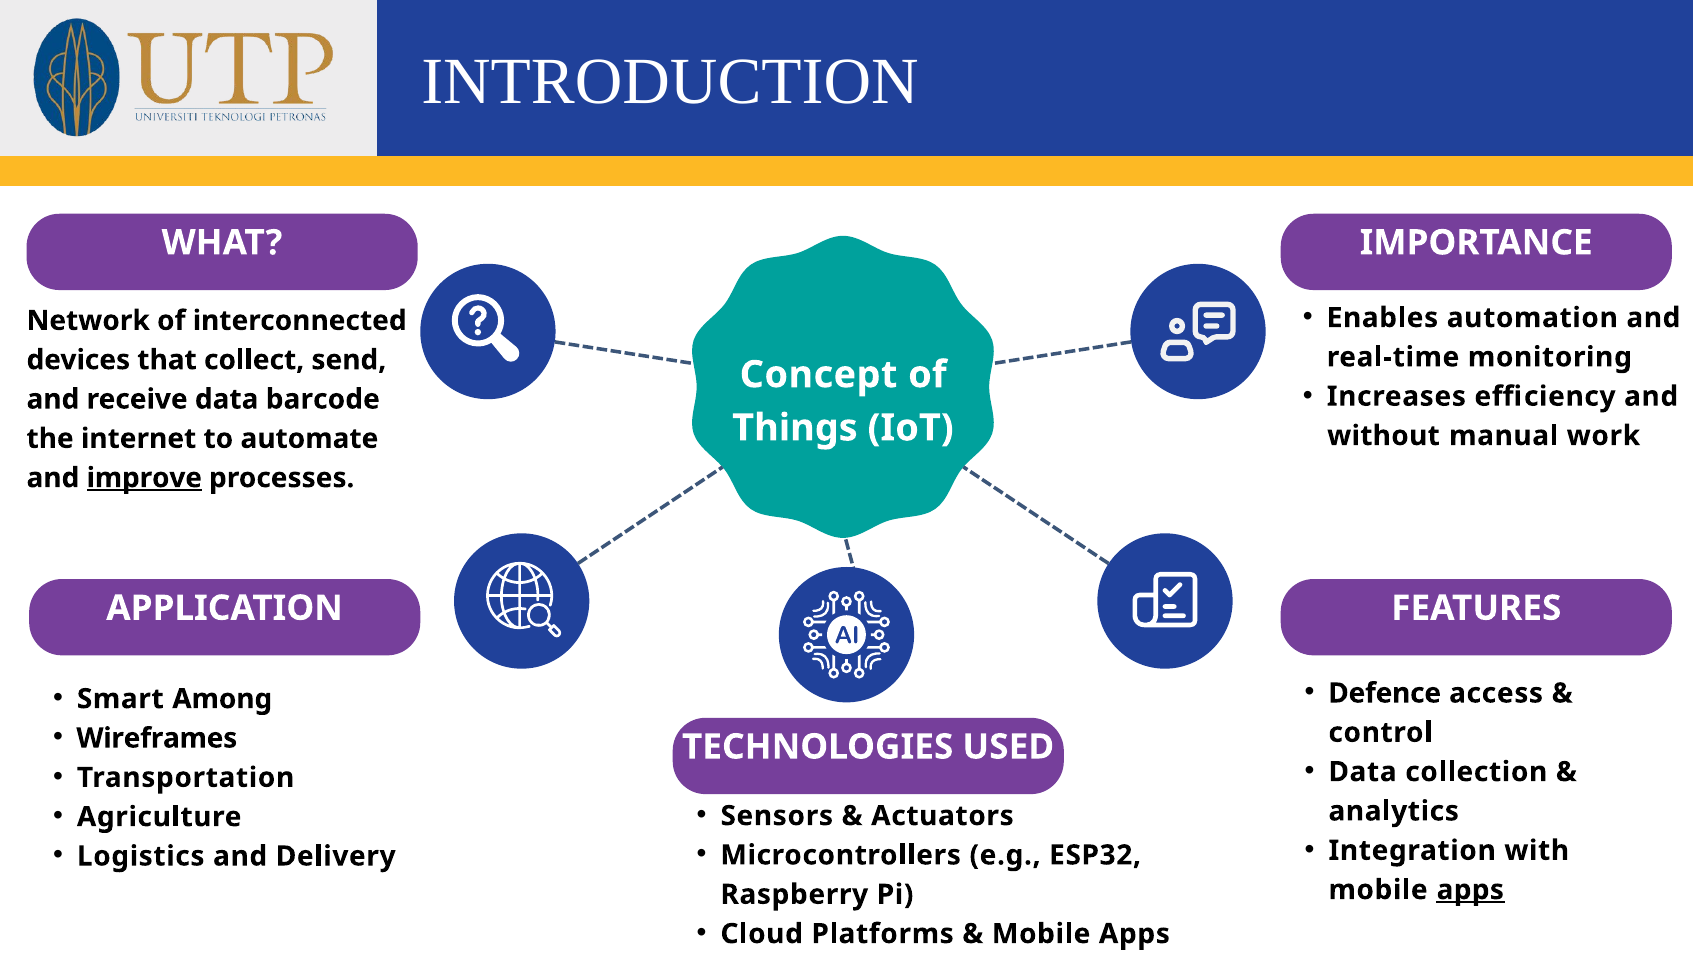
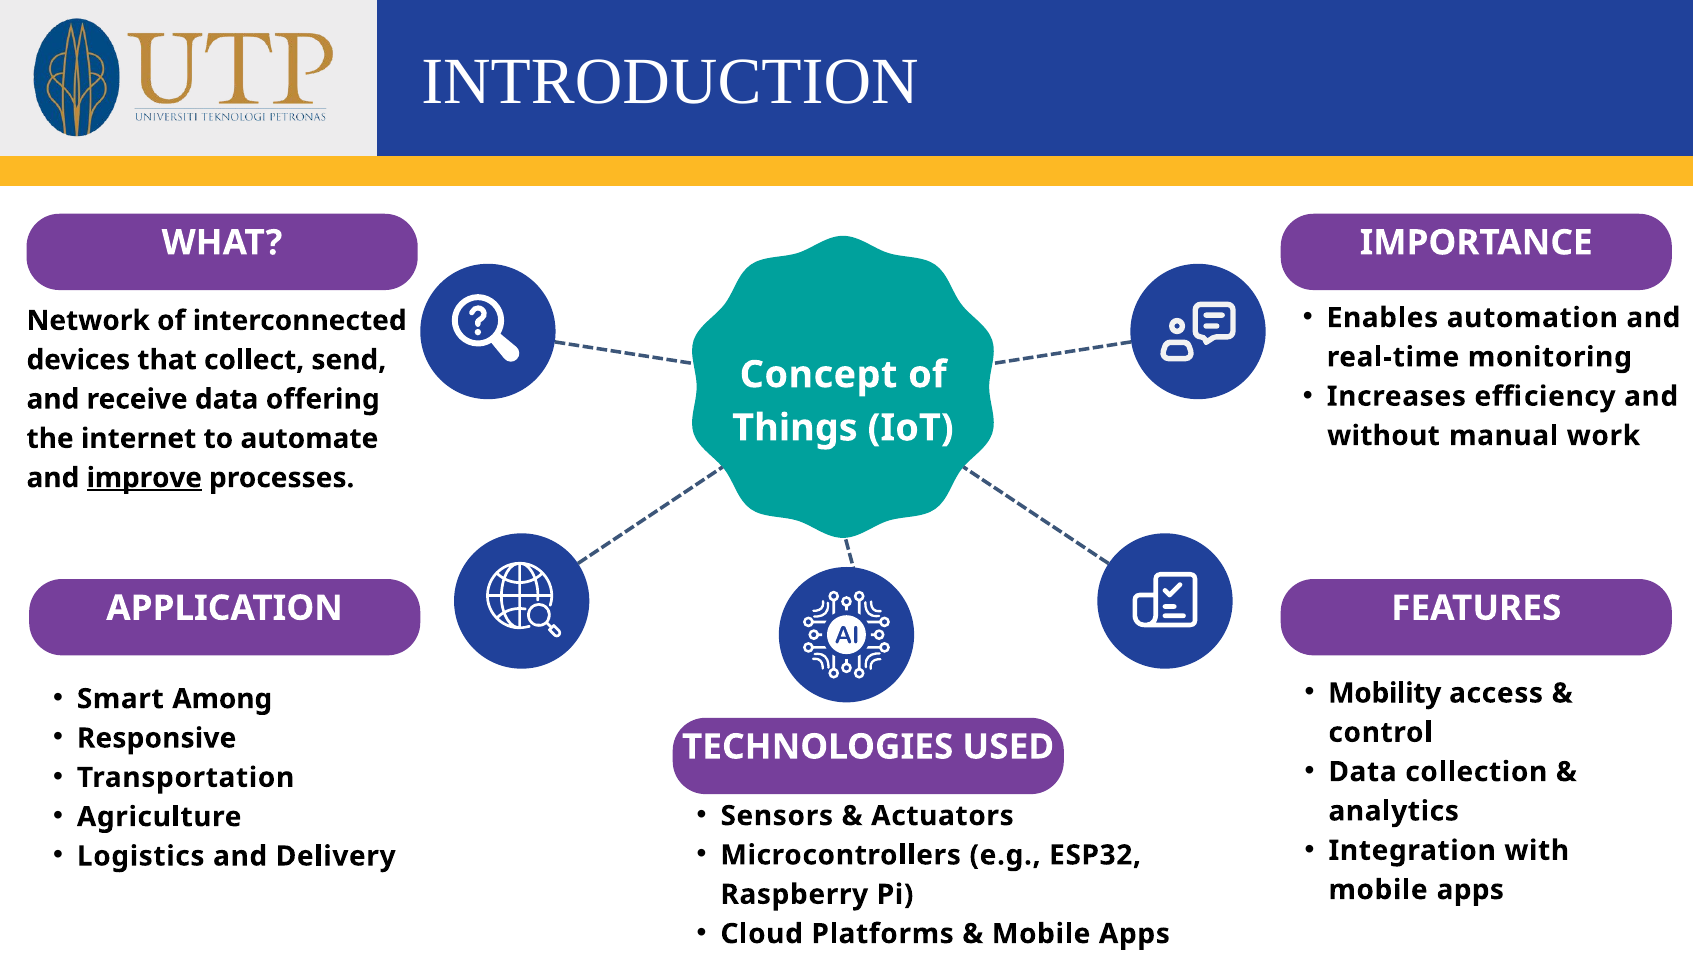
barcode: barcode -> offering
Defence: Defence -> Mobility
Wireframes: Wireframes -> Responsive
apps at (1470, 889) underline: present -> none
